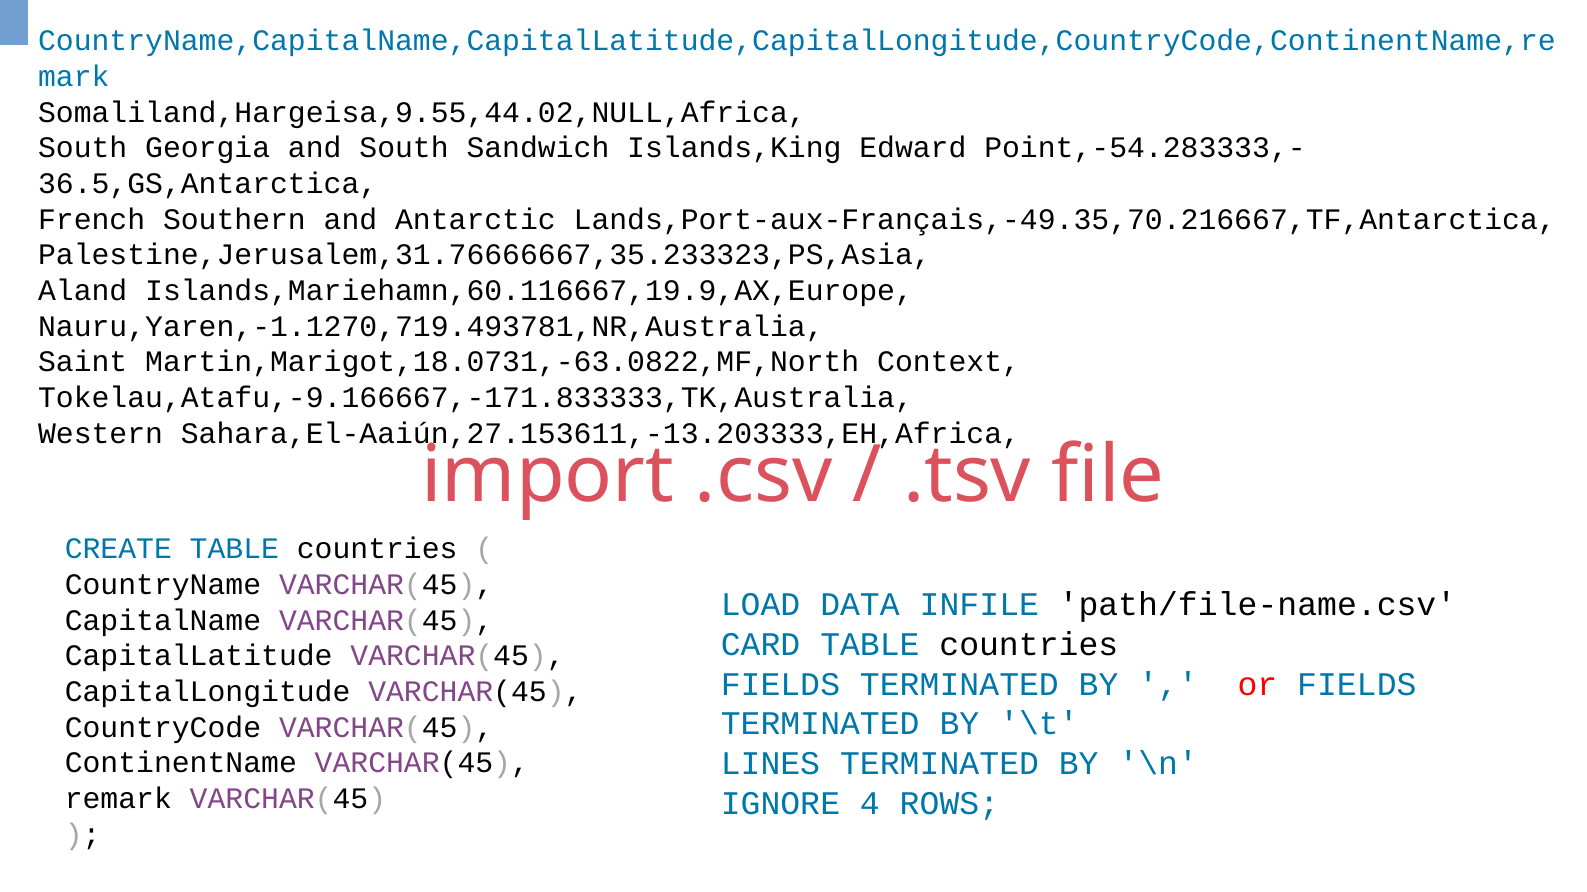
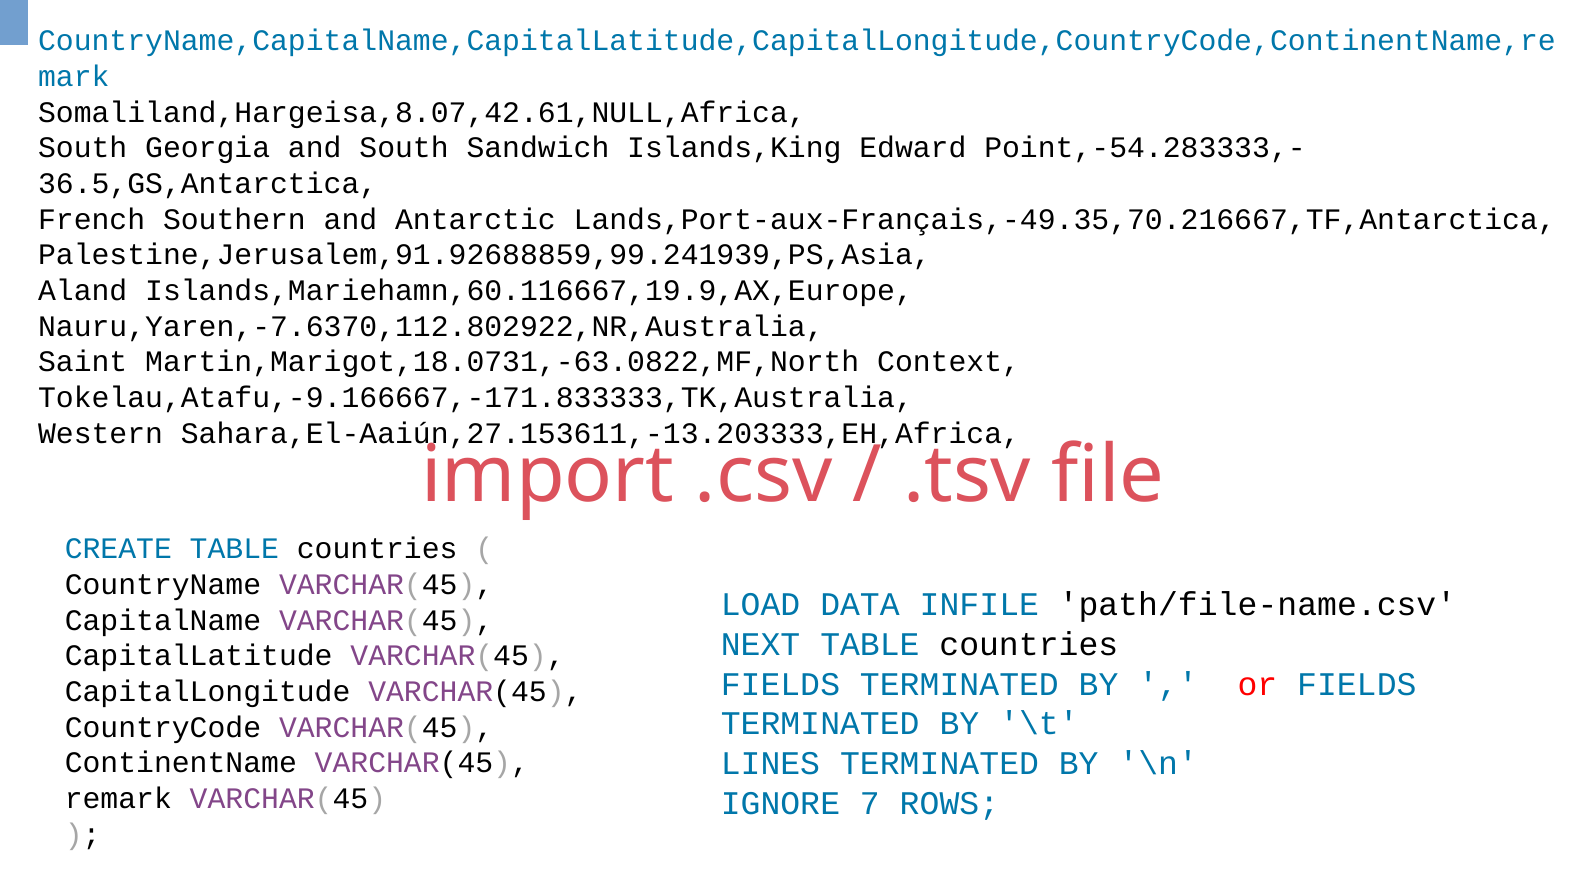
Somaliland,Hargeisa,9.55,44.02,NULL,Africa: Somaliland,Hargeisa,9.55,44.02,NULL,Africa -> Somaliland,Hargeisa,8.07,42.61,NULL,Africa
Palestine,Jerusalem,31.76666667,35.233323,PS,Asia: Palestine,Jerusalem,31.76666667,35.233323,PS,Asia -> Palestine,Jerusalem,91.92688859,99.241939,PS,Asia
Nauru,Yaren,-1.1270,719.493781,NR,Australia: Nauru,Yaren,-1.1270,719.493781,NR,Australia -> Nauru,Yaren,-7.6370,112.802922,NR,Australia
CARD: CARD -> NEXT
4: 4 -> 7
